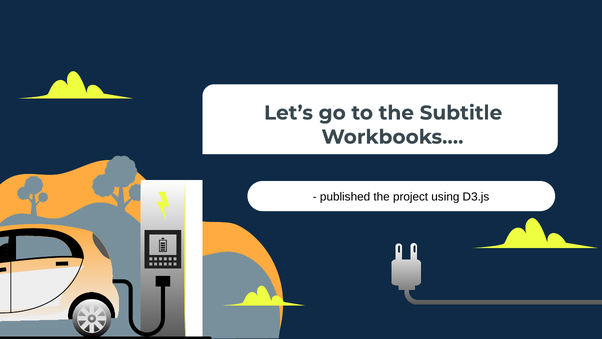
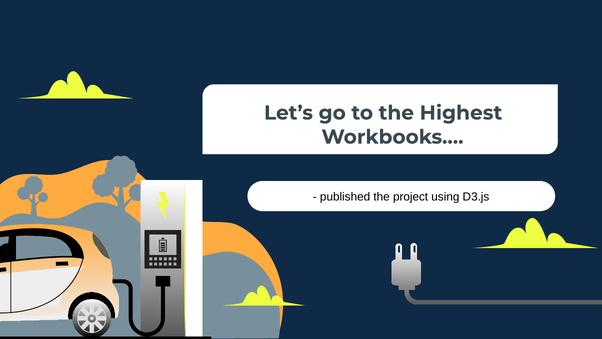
the Subtitle: Subtitle -> Highest
